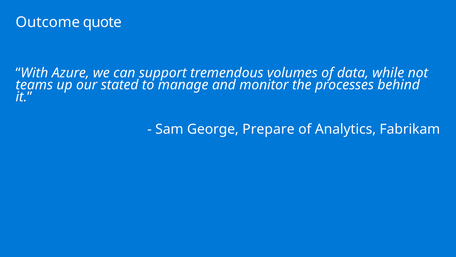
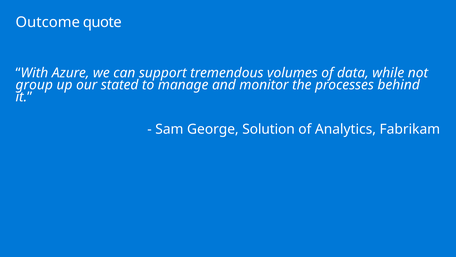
teams: teams -> group
Prepare: Prepare -> Solution
